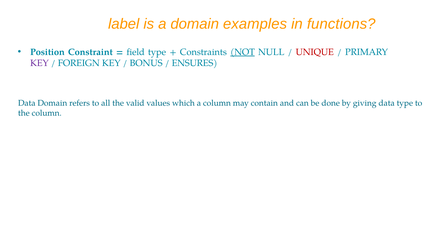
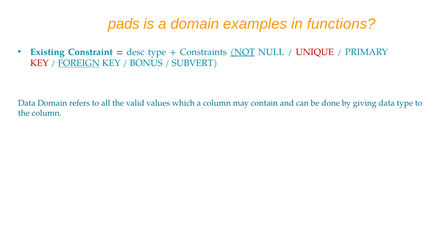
label: label -> pads
Position: Position -> Existing
field: field -> desc
KEY at (39, 63) colour: purple -> red
FOREIGN underline: none -> present
ENSURES: ENSURES -> SUBVERT
